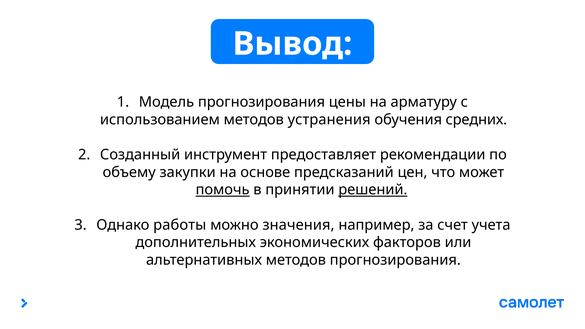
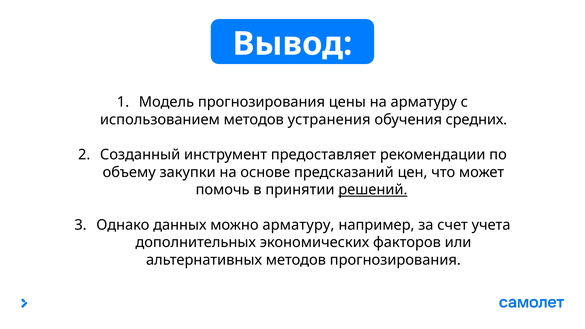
помочь underline: present -> none
работы: работы -> данных
можно значения: значения -> арматуру
